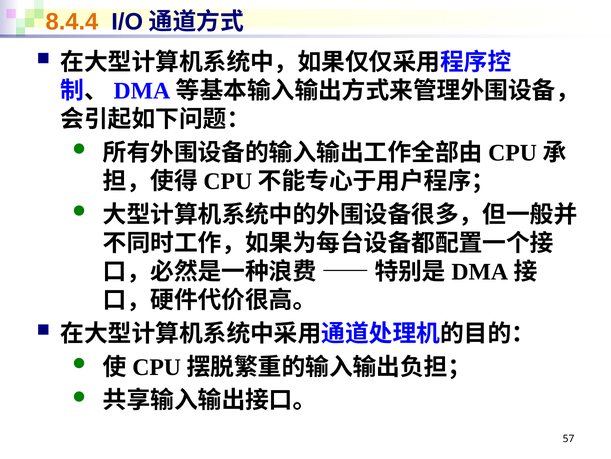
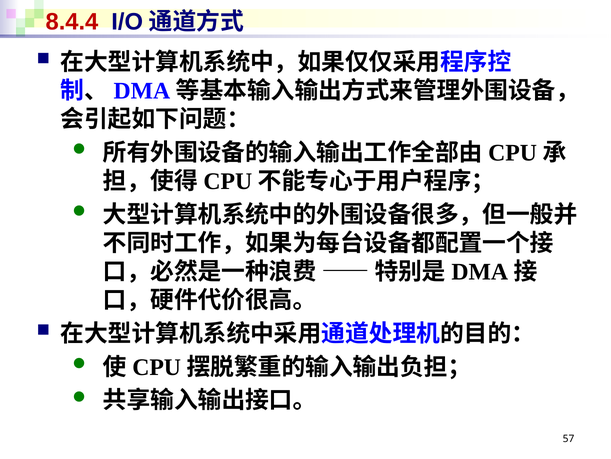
8.4.4 colour: orange -> red
